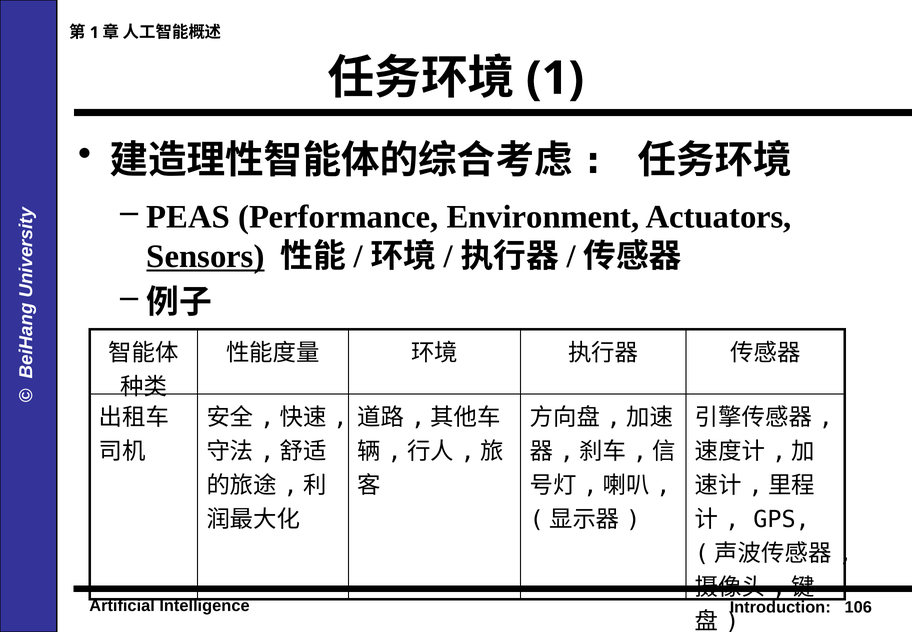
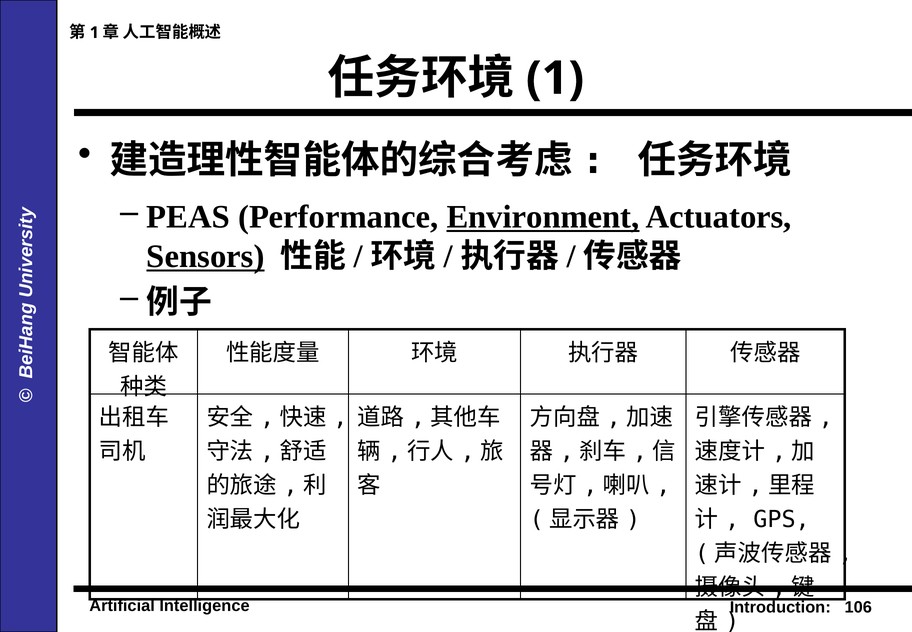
Environment underline: none -> present
